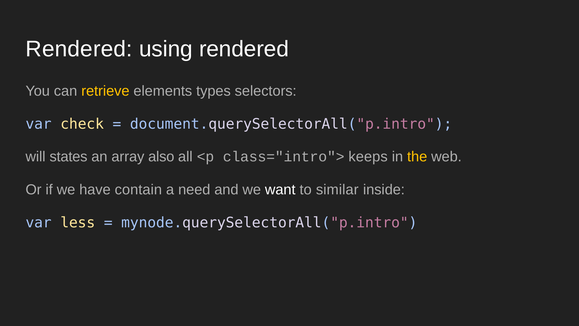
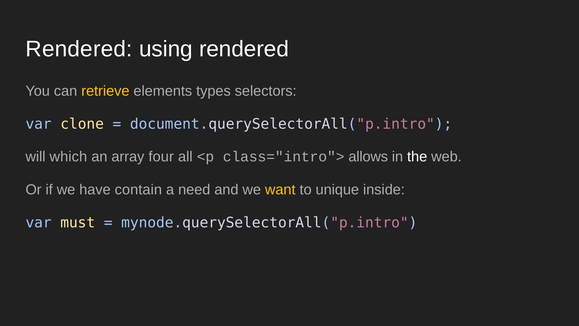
check: check -> clone
states: states -> which
also: also -> four
keeps: keeps -> allows
the colour: yellow -> white
want colour: white -> yellow
similar: similar -> unique
less: less -> must
